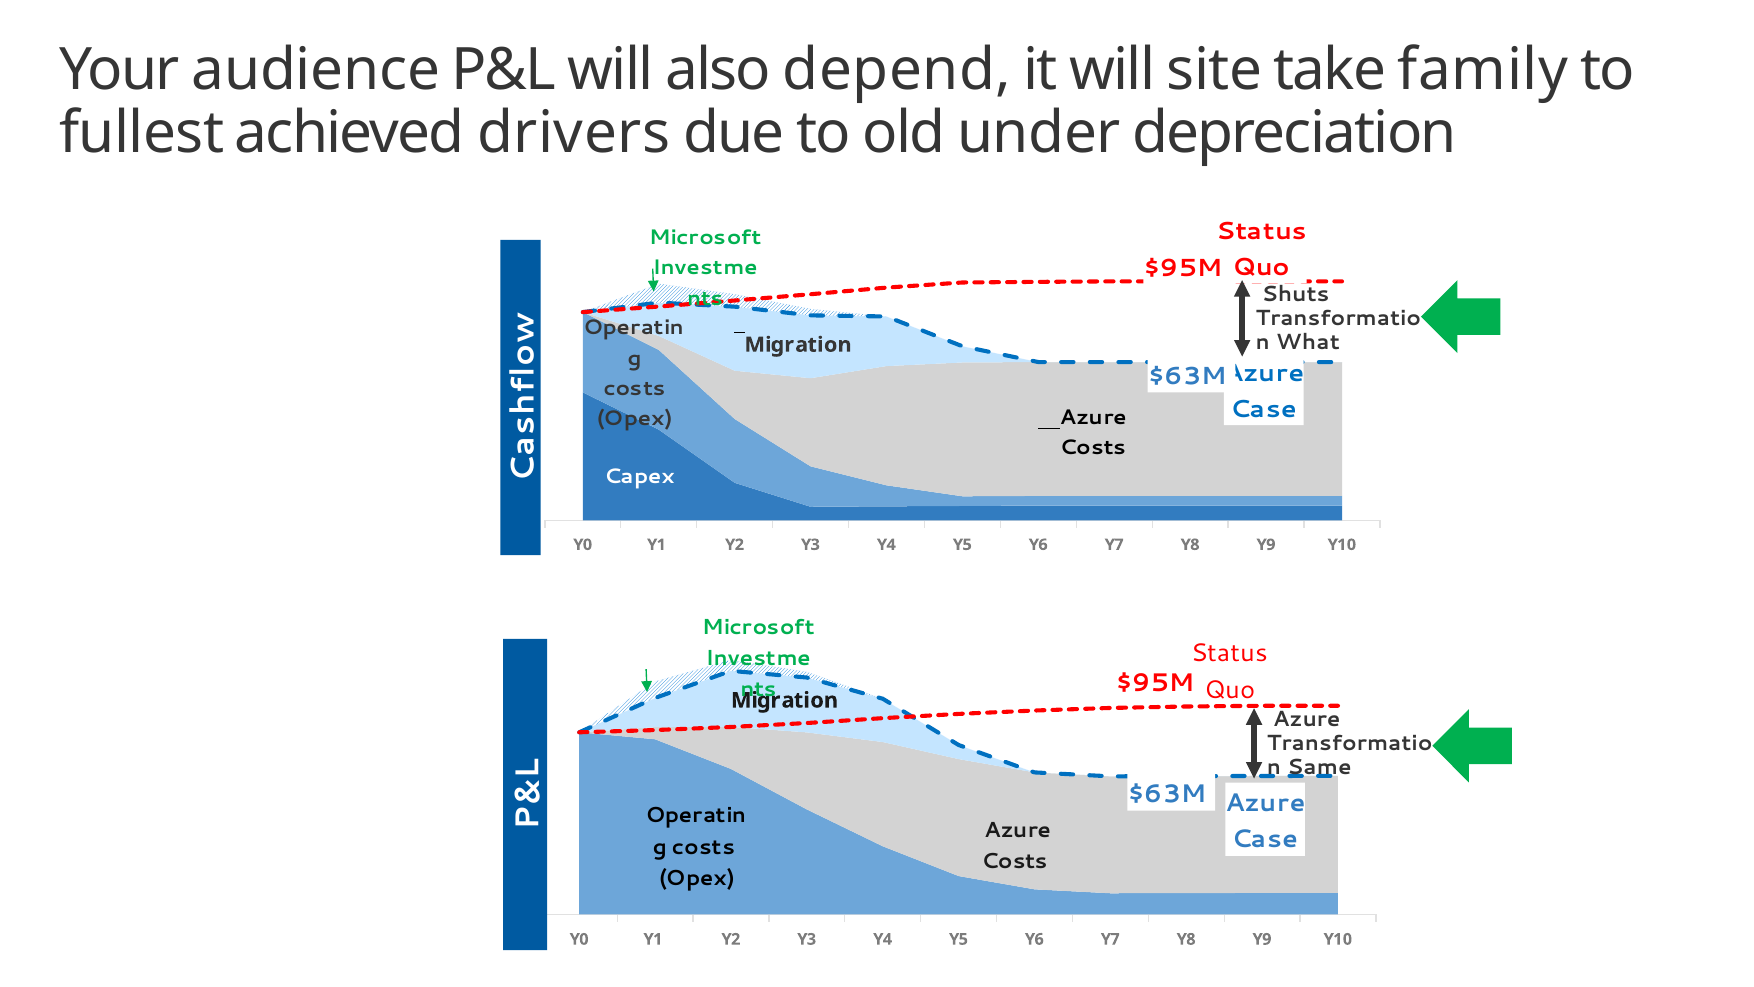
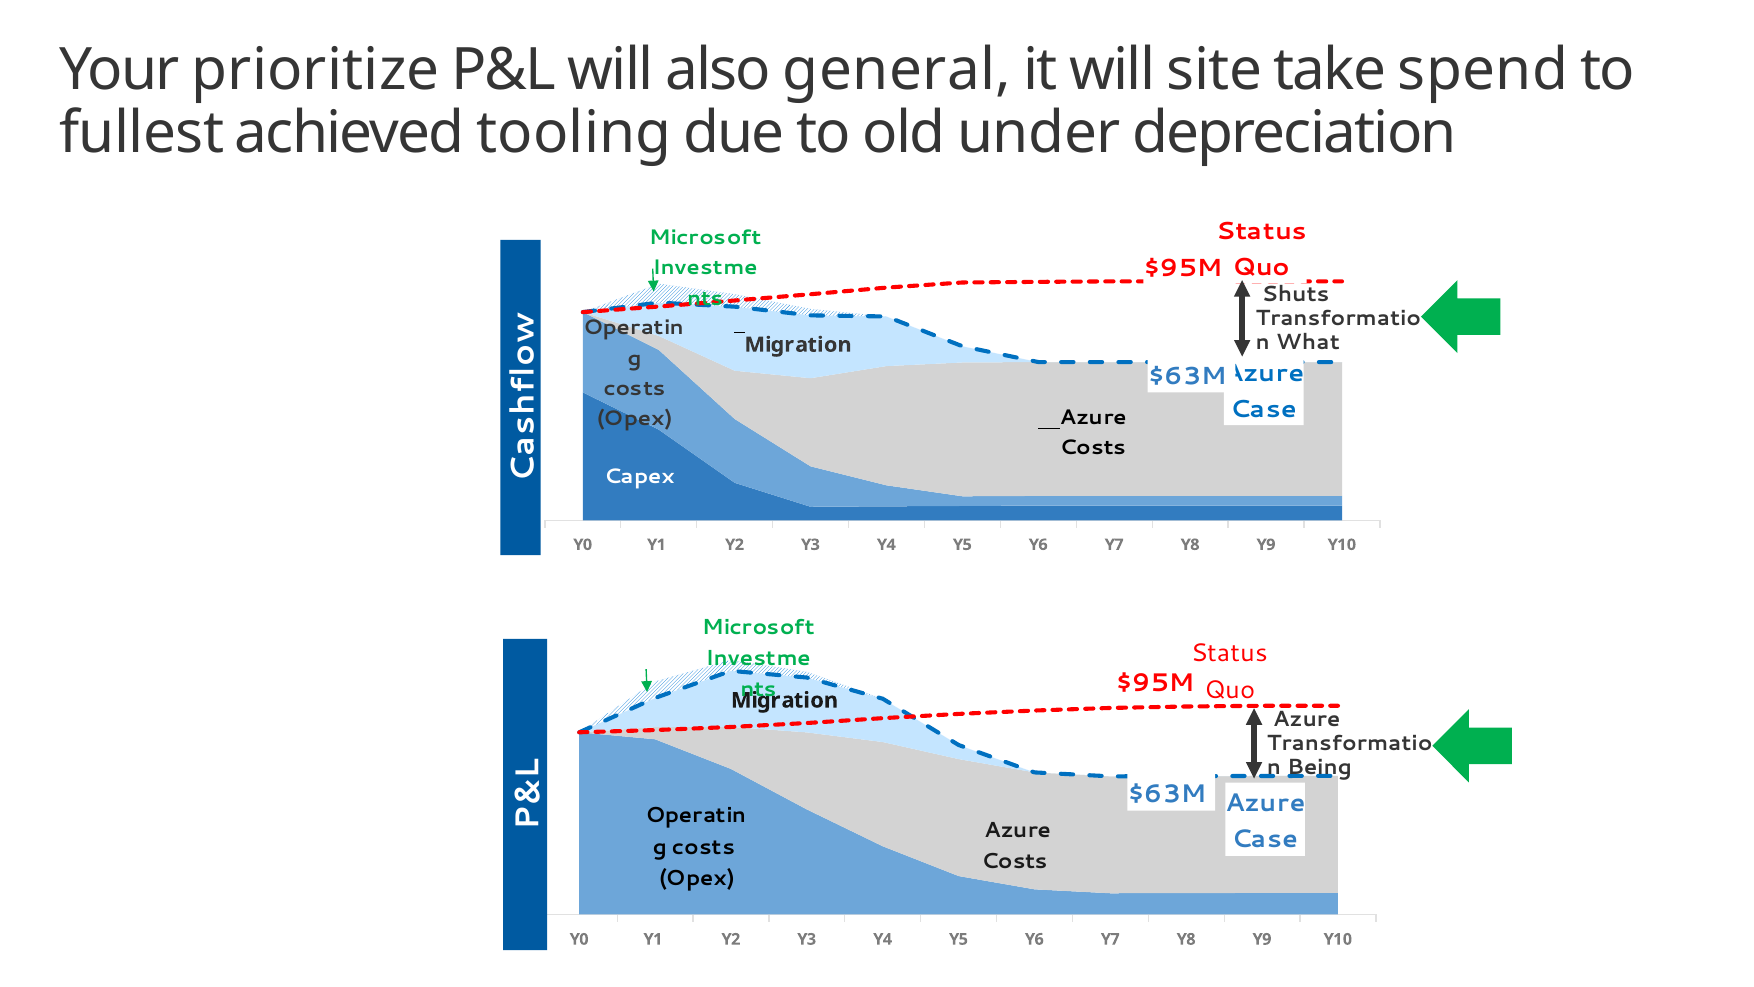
audience: audience -> prioritize
depend: depend -> general
family: family -> spend
drivers: drivers -> tooling
Same: Same -> Being
